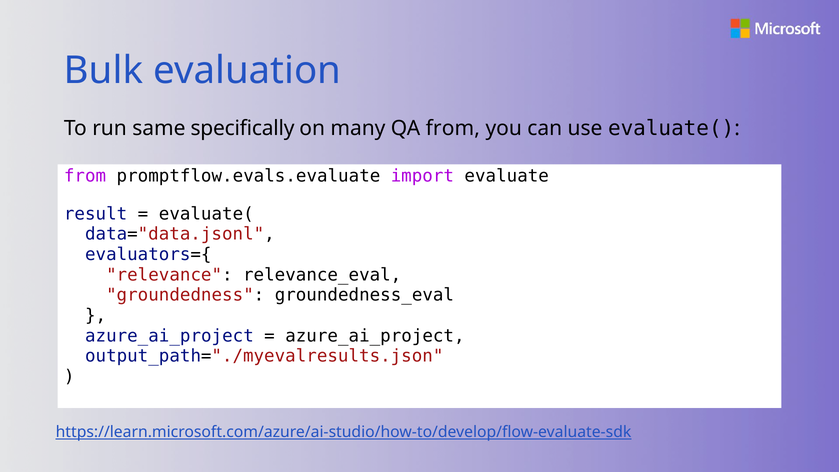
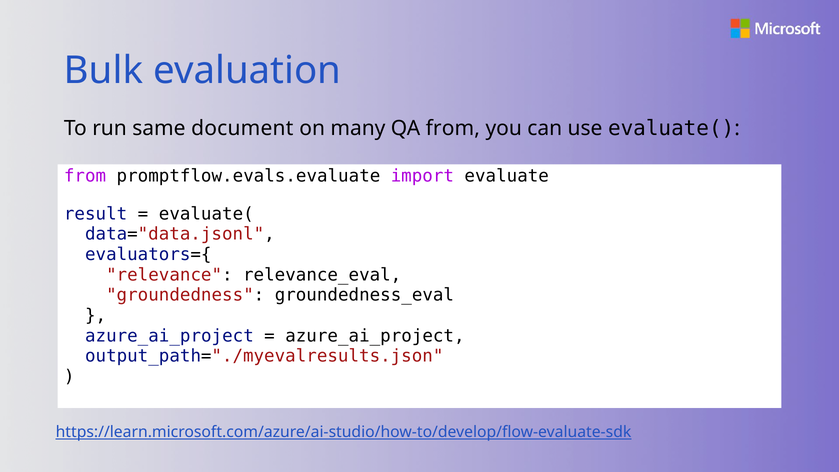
specifically: specifically -> document
